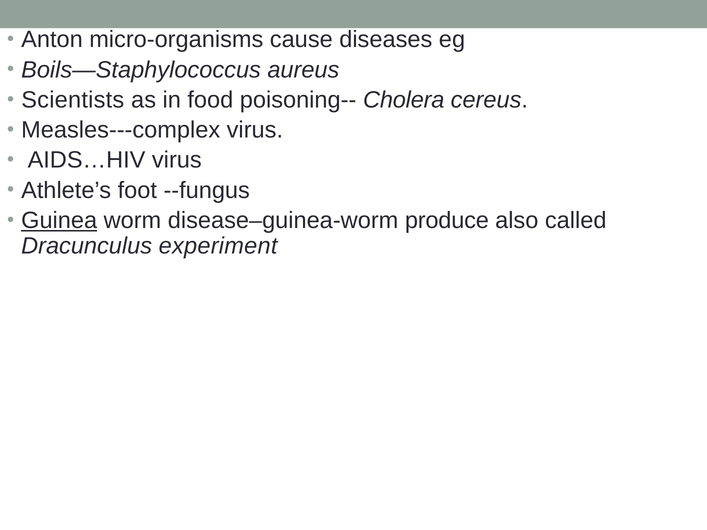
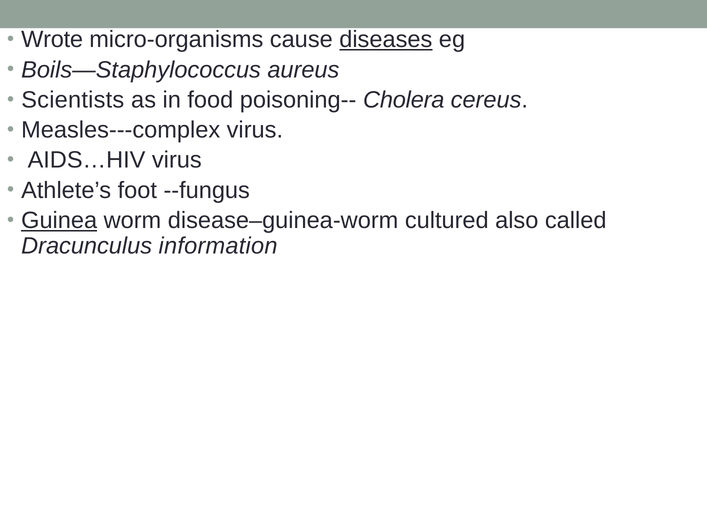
Anton: Anton -> Wrote
diseases underline: none -> present
produce: produce -> cultured
experiment: experiment -> information
